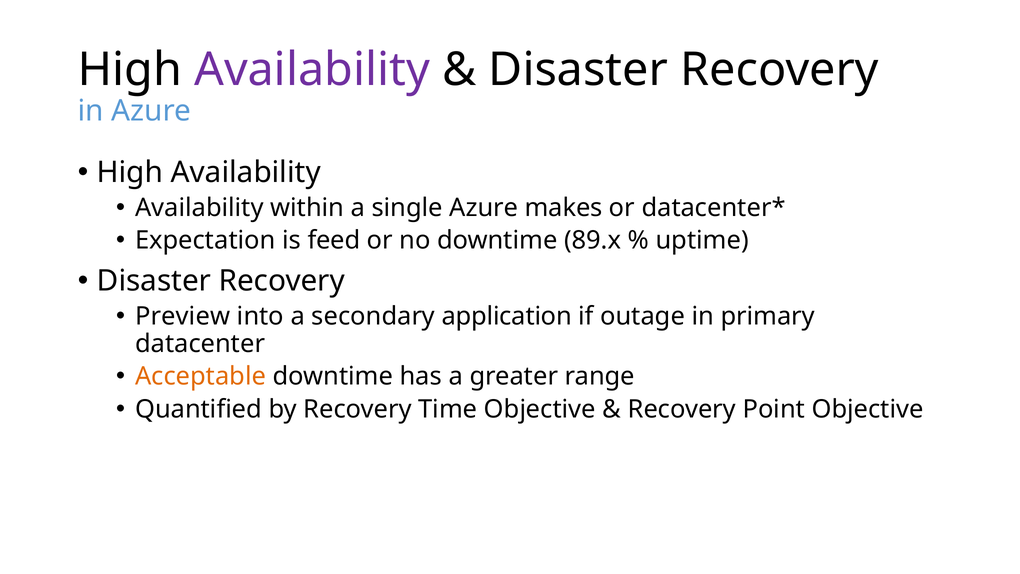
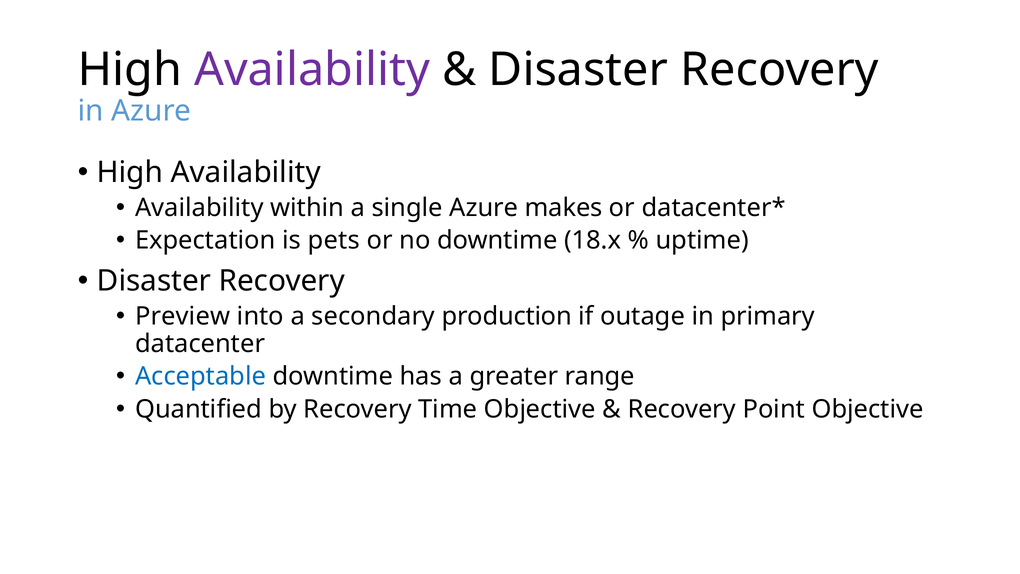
feed: feed -> pets
89.x: 89.x -> 18.x
application: application -> production
Acceptable colour: orange -> blue
